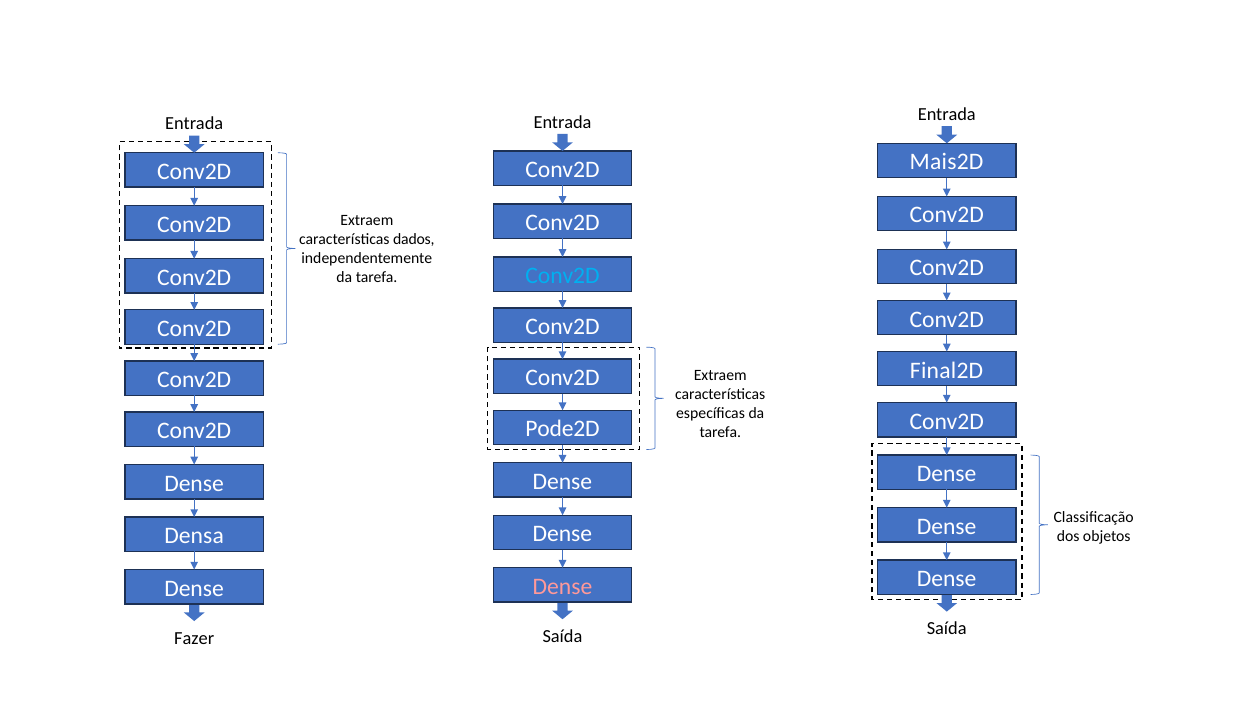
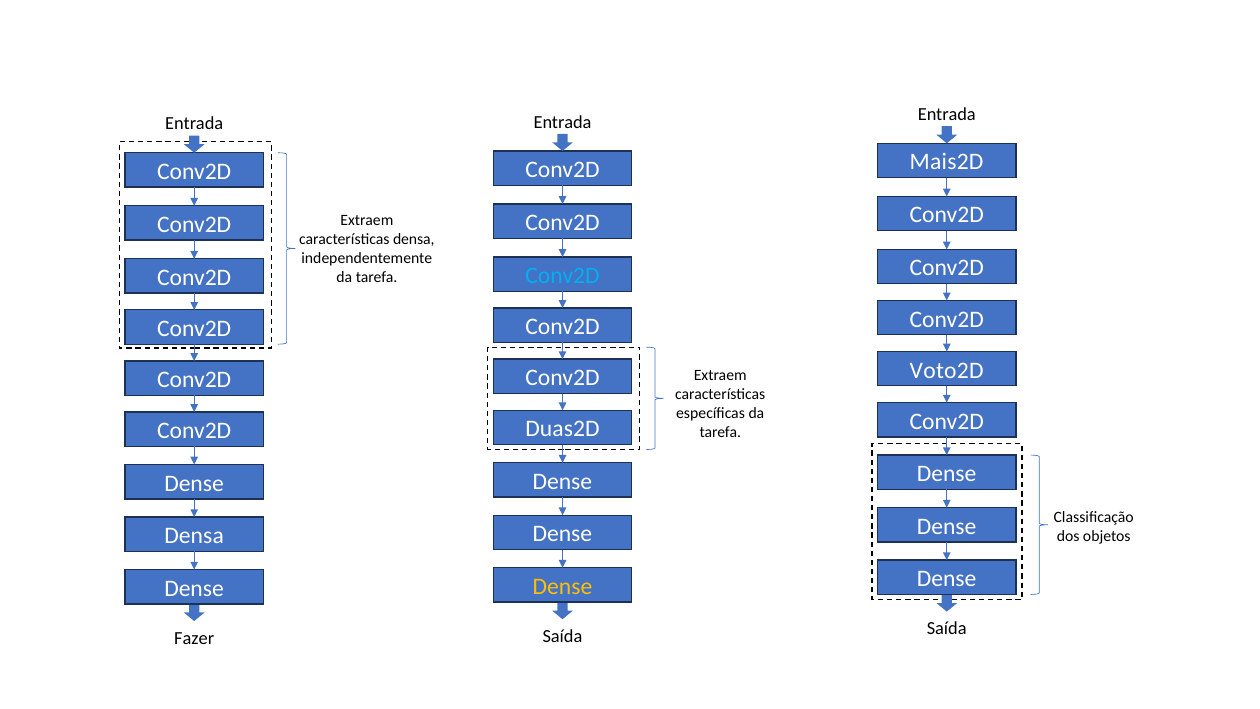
características dados: dados -> densa
Final2D: Final2D -> Voto2D
Pode2D: Pode2D -> Duas2D
Dense at (562, 586) colour: pink -> yellow
